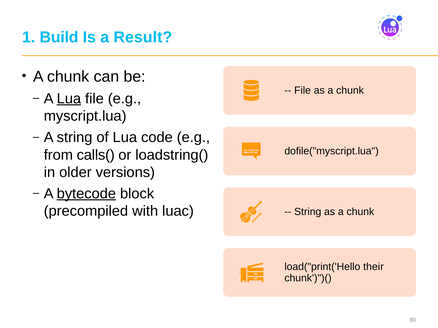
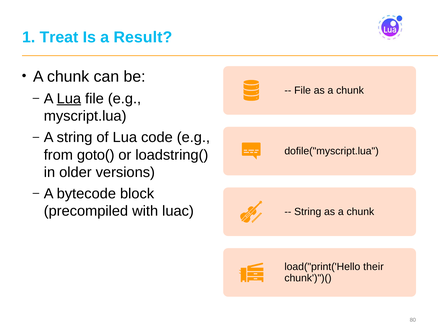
Build: Build -> Treat
calls(: calls( -> goto(
bytecode underline: present -> none
